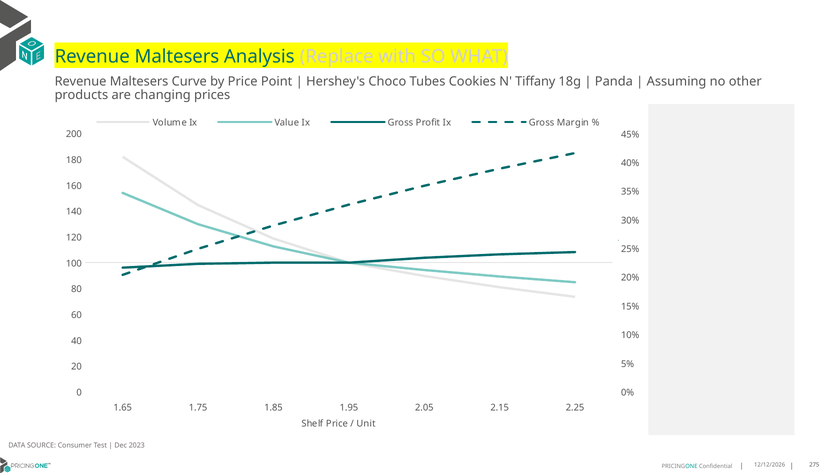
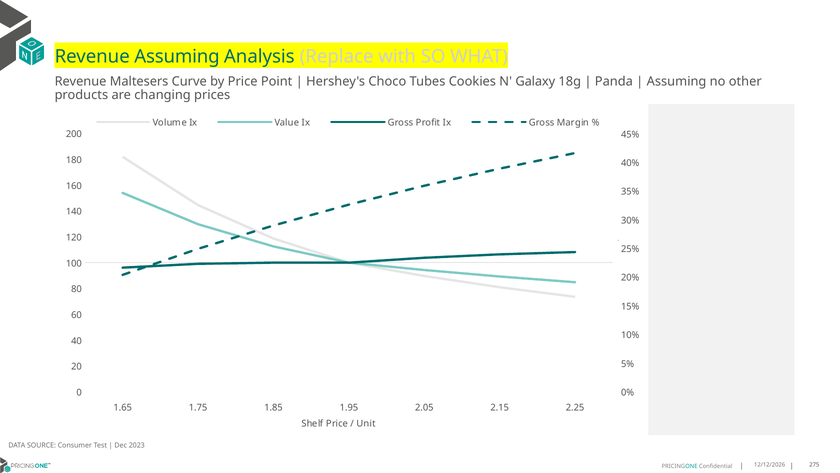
Maltesers at (177, 56): Maltesers -> Assuming
Tiffany: Tiffany -> Galaxy
